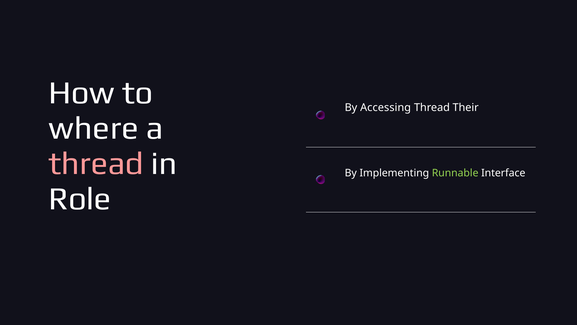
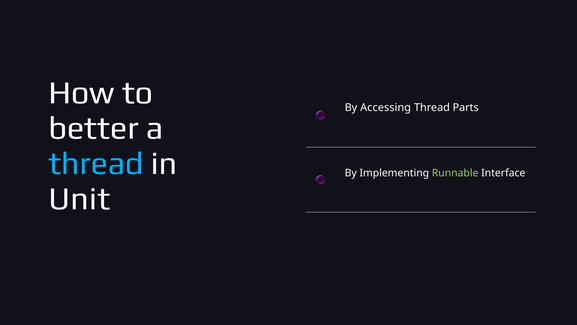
Their: Their -> Parts
where: where -> better
thread at (96, 163) colour: pink -> light blue
Role: Role -> Unit
